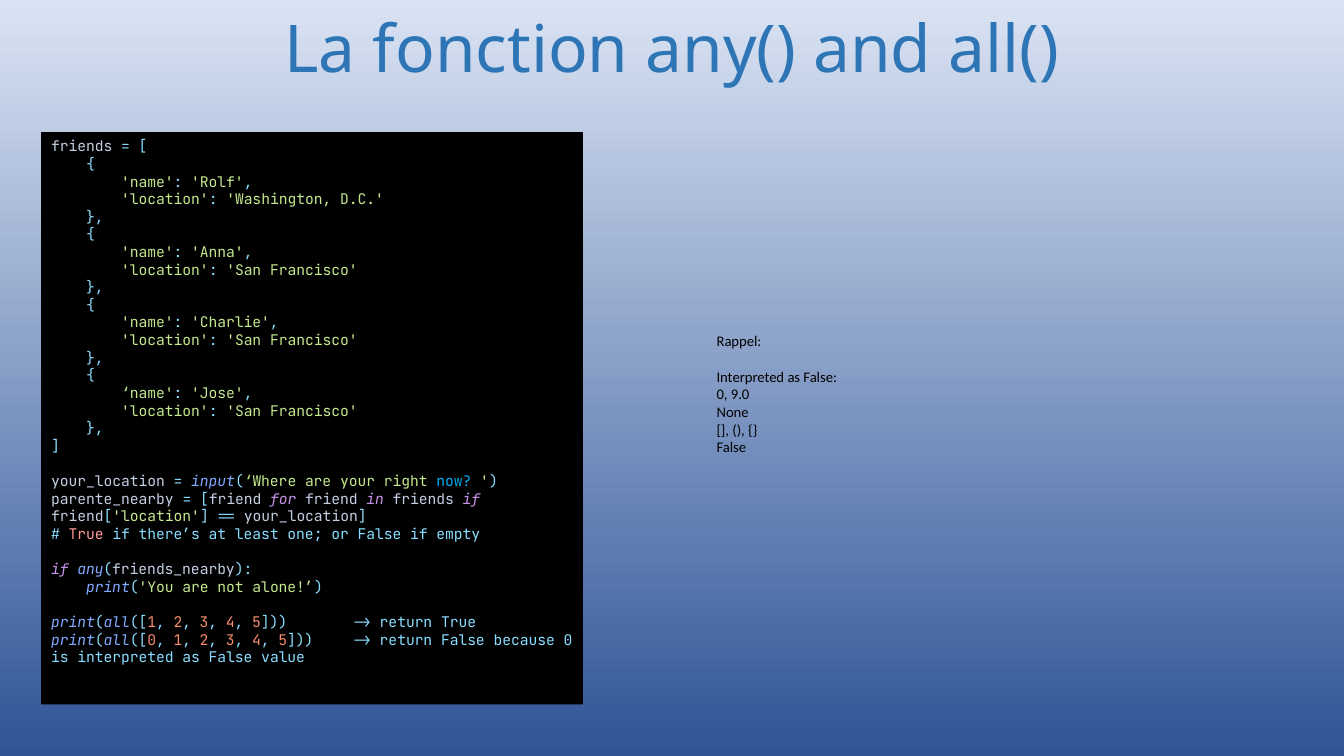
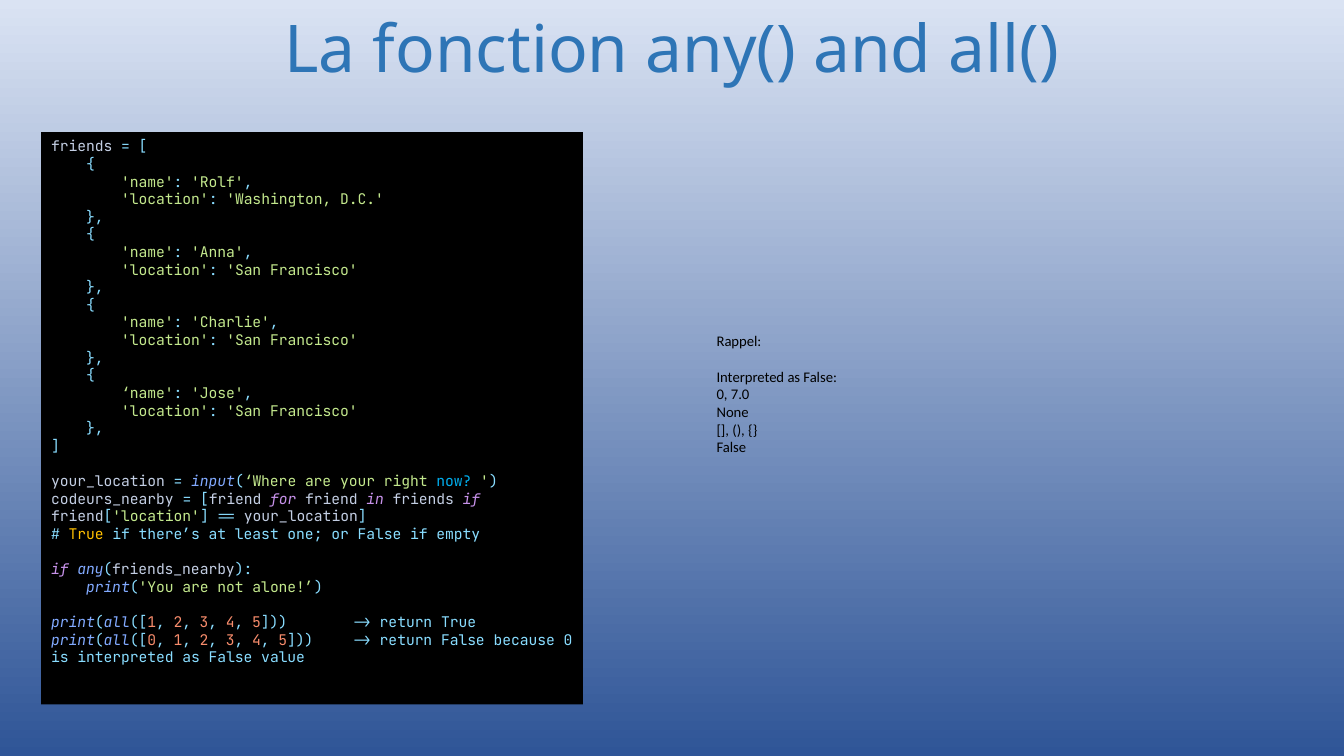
9.0: 9.0 -> 7.0
parente_nearby: parente_nearby -> codeurs_nearby
True at (86, 535) colour: pink -> yellow
